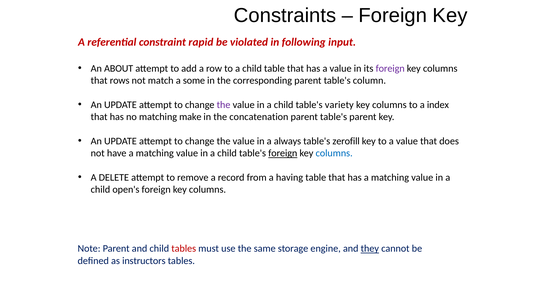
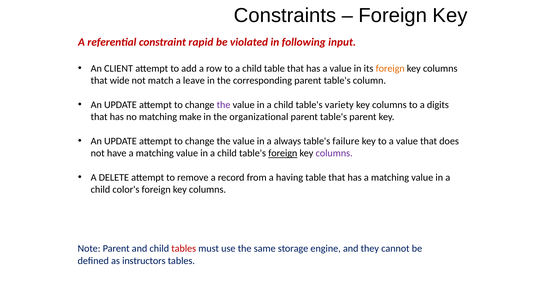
ABOUT: ABOUT -> CLIENT
foreign at (390, 68) colour: purple -> orange
rows: rows -> wide
some: some -> leave
index: index -> digits
concatenation: concatenation -> organizational
zerofill: zerofill -> failure
columns at (334, 153) colour: blue -> purple
open's: open's -> color's
they underline: present -> none
